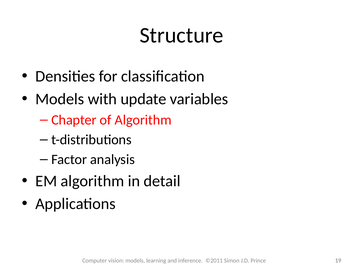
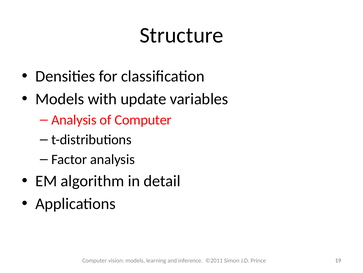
Chapter at (74, 120): Chapter -> Analysis
of Algorithm: Algorithm -> Computer
